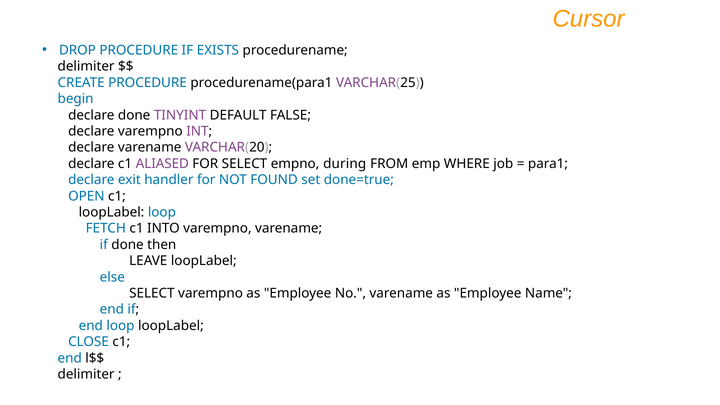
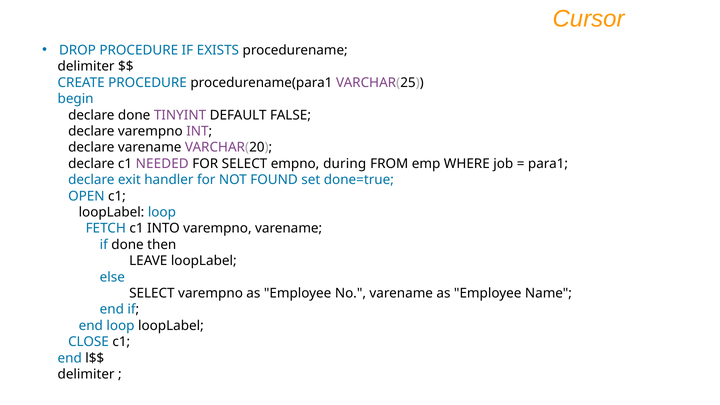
ALIASED: ALIASED -> NEEDED
